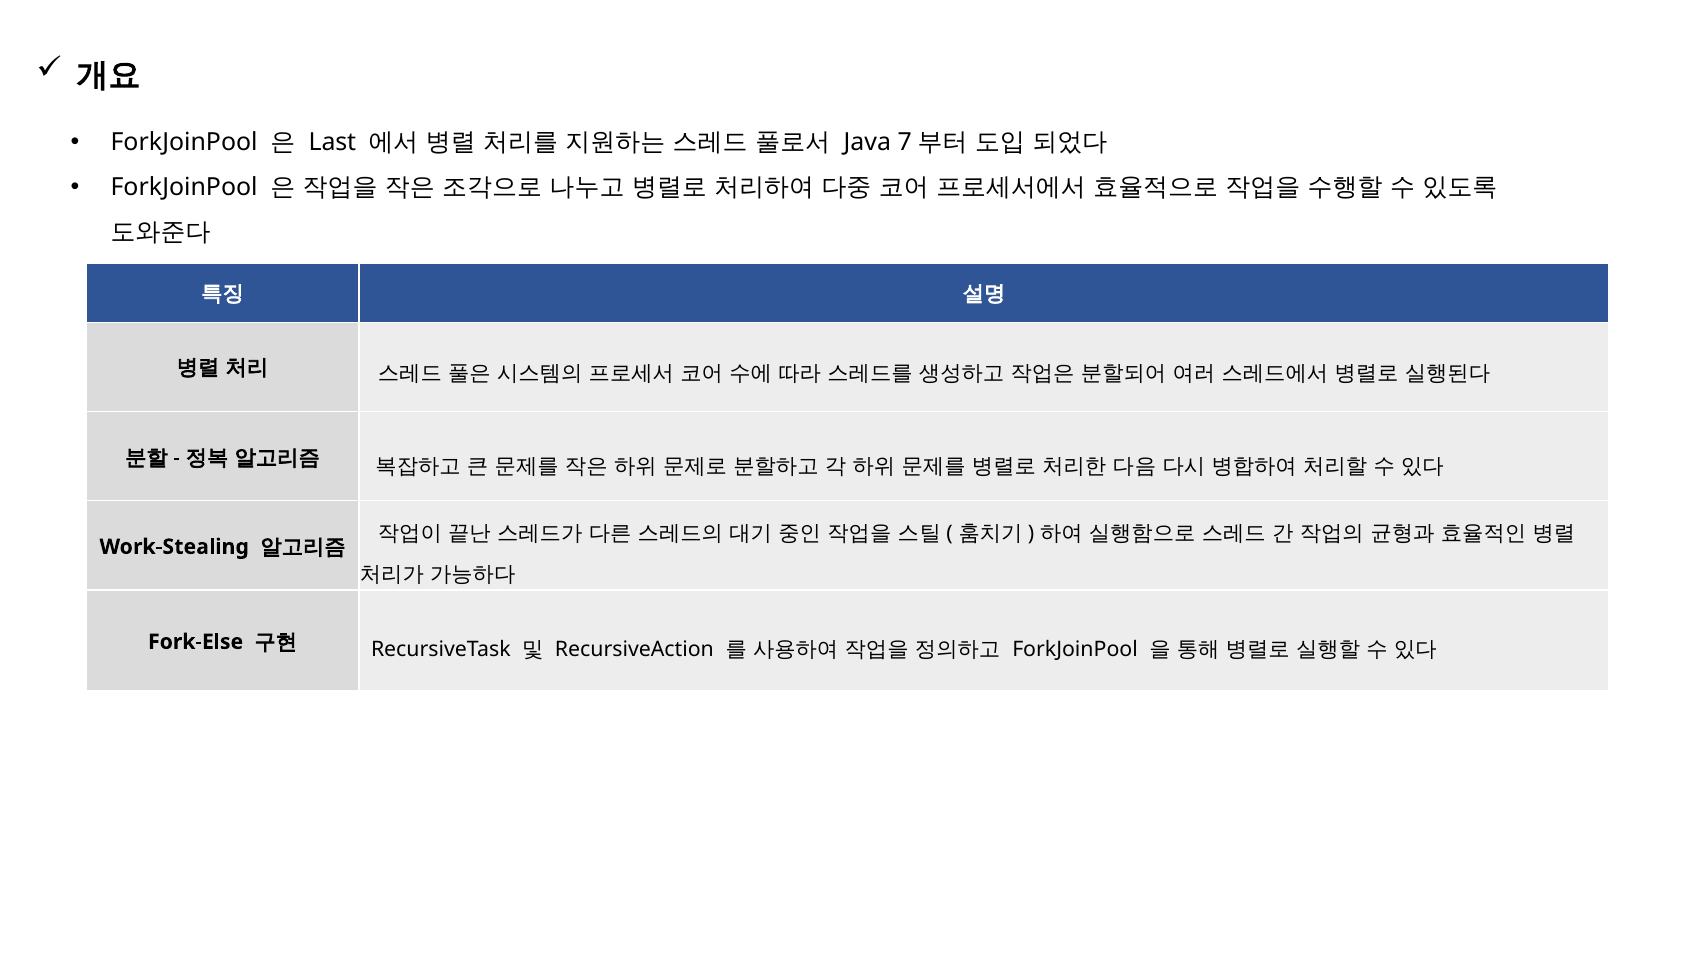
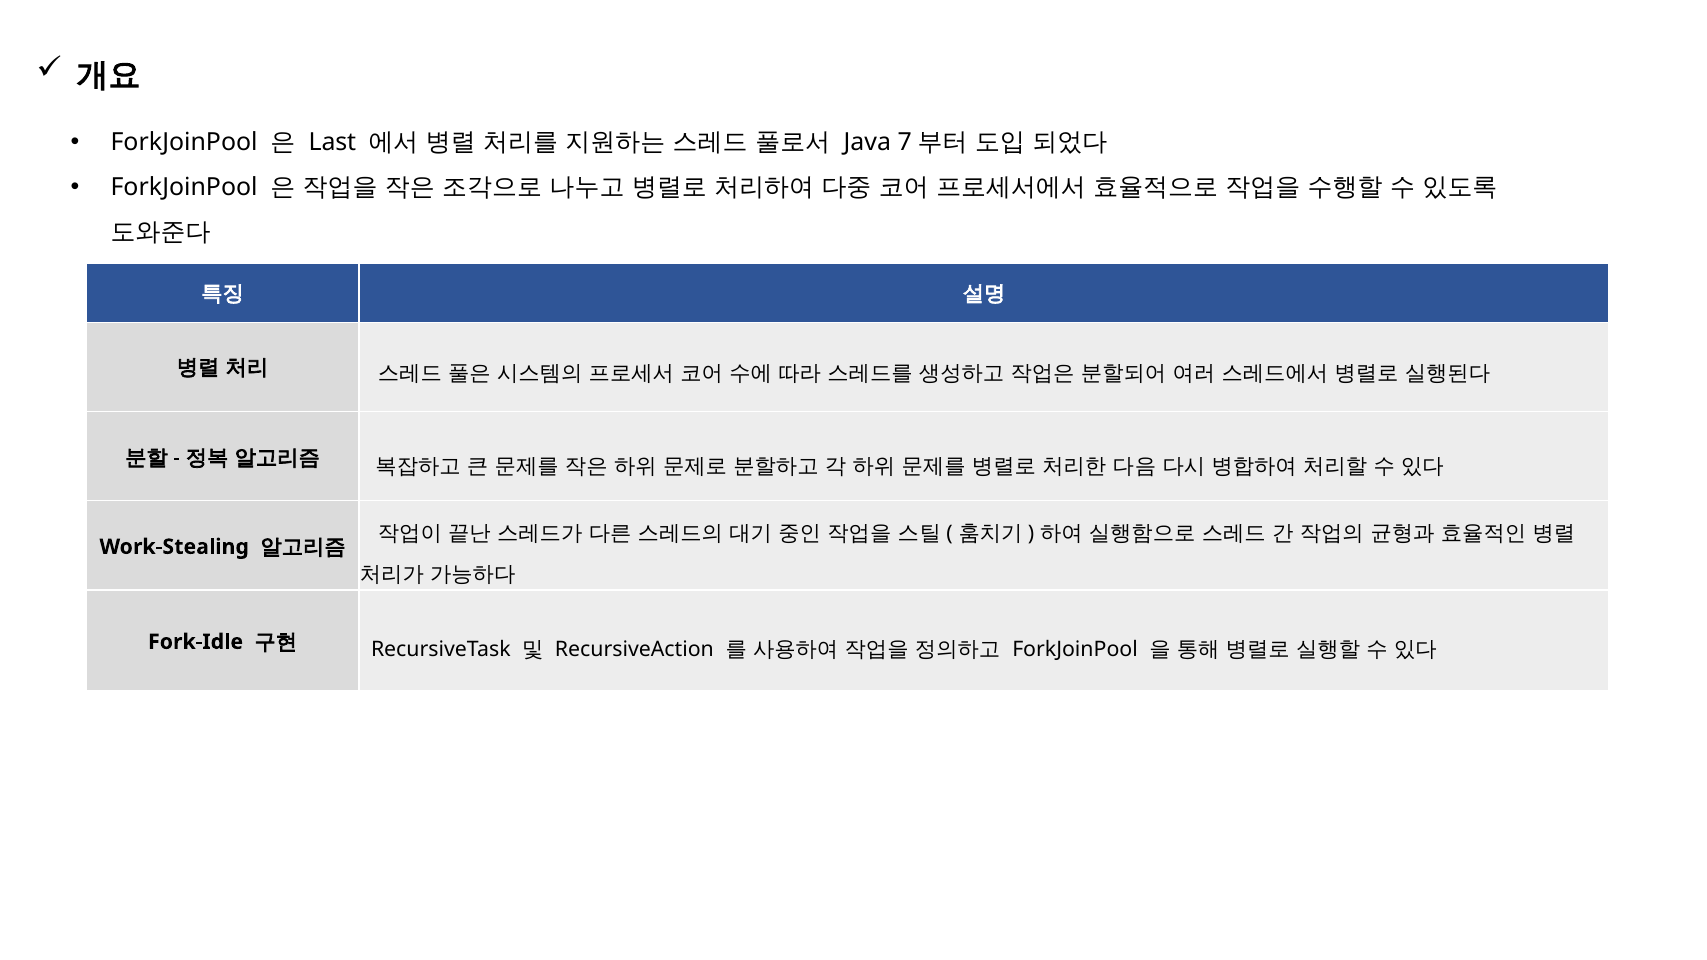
Fork-Else: Fork-Else -> Fork-Idle
